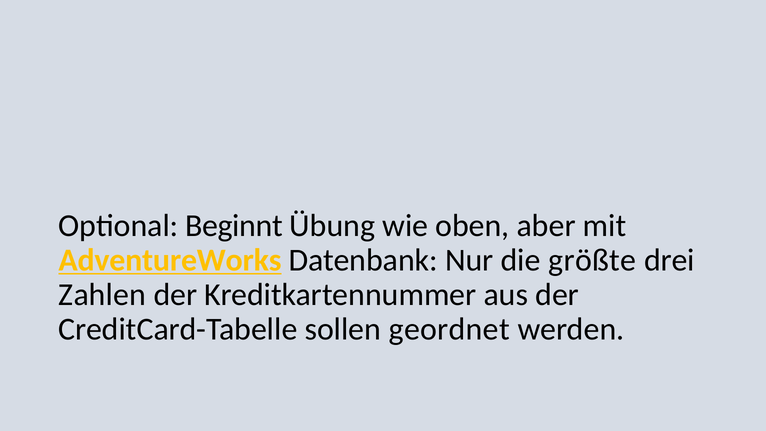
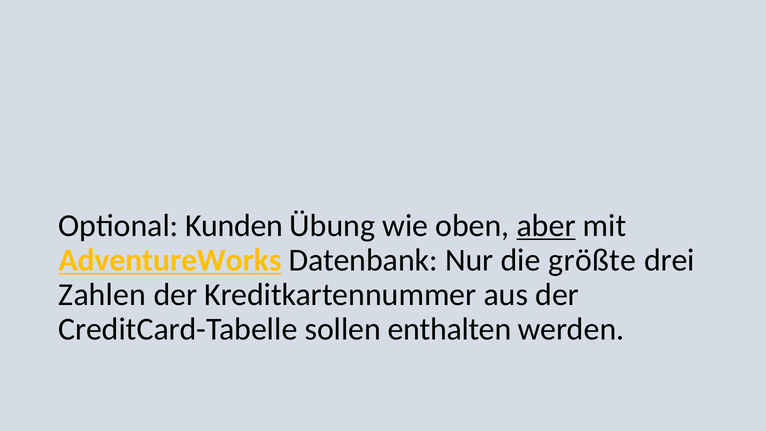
Beginnt: Beginnt -> Kunden
aber underline: none -> present
geordnet: geordnet -> enthalten
